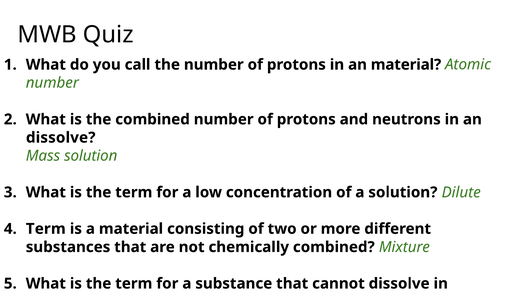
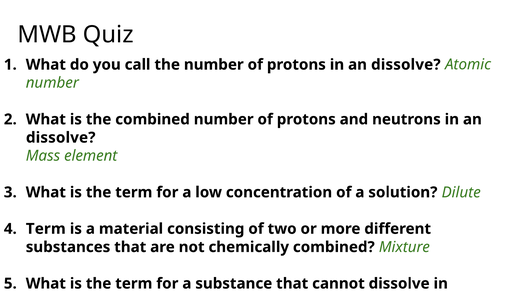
protons in an material: material -> dissolve
Mass solution: solution -> element
